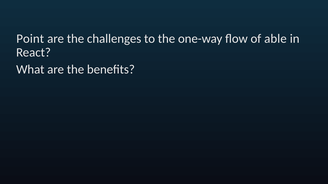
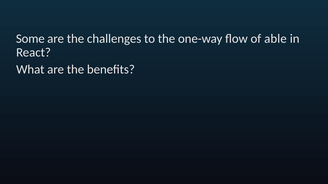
Point: Point -> Some
